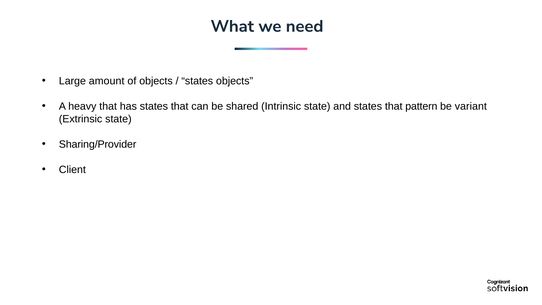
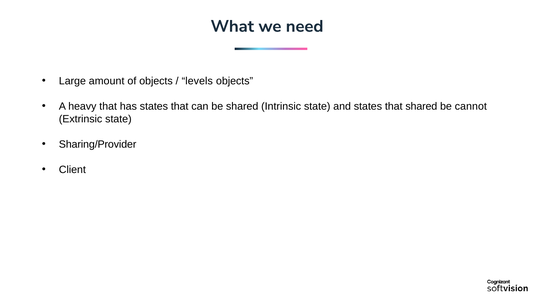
states at (197, 81): states -> levels
that pattern: pattern -> shared
variant: variant -> cannot
